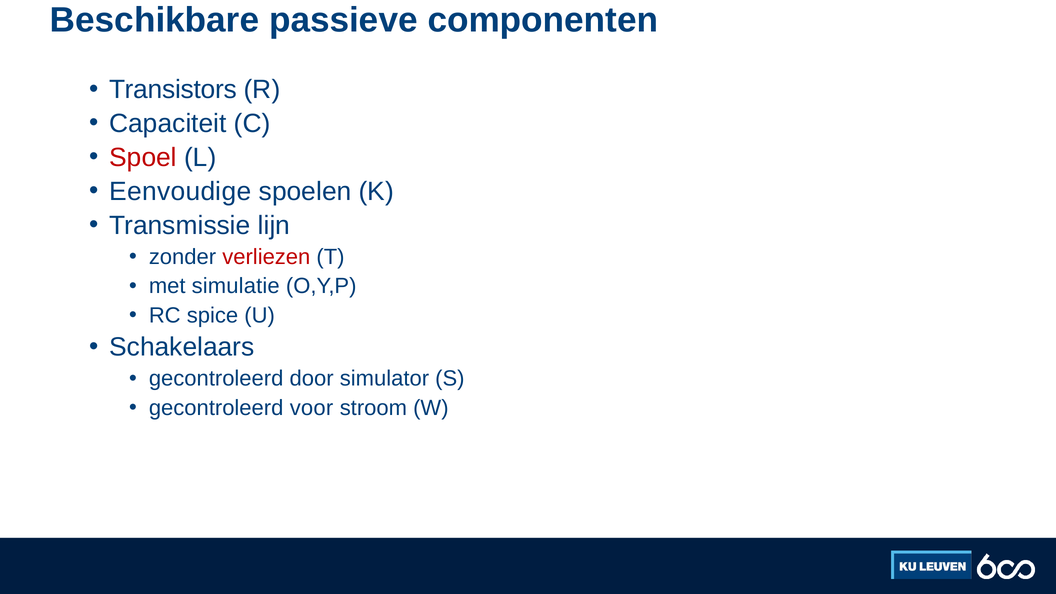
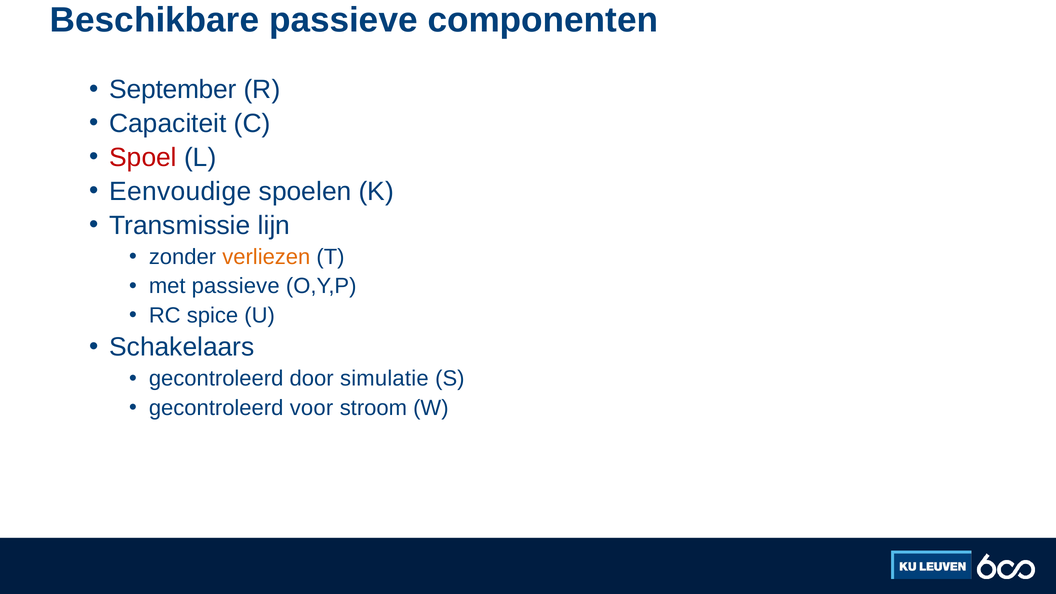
Transistors: Transistors -> September
verliezen colour: red -> orange
met simulatie: simulatie -> passieve
simulator: simulator -> simulatie
